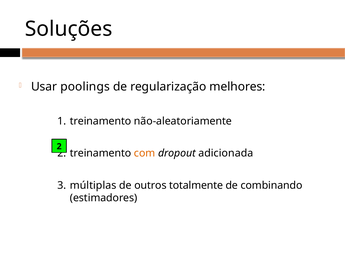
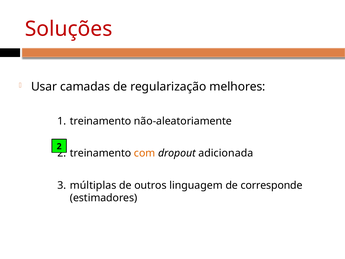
Soluções colour: black -> red
poolings: poolings -> camadas
totalmente: totalmente -> linguagem
combinando: combinando -> corresponde
